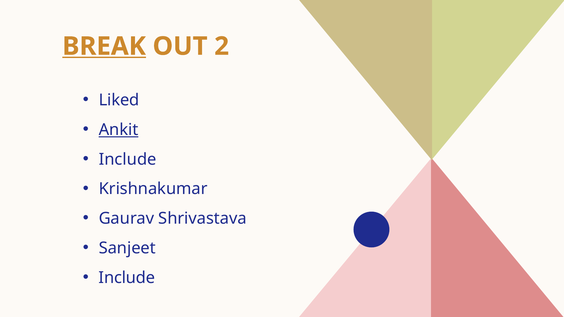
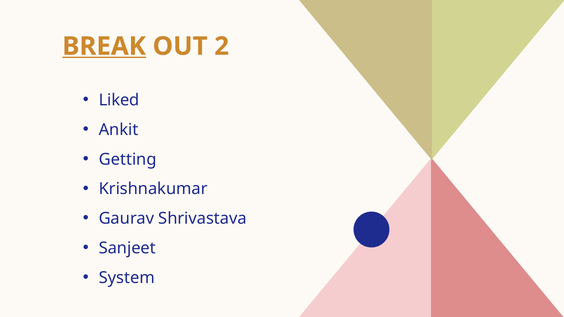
Ankit underline: present -> none
Include at (128, 159): Include -> Getting
Include at (127, 278): Include -> System
